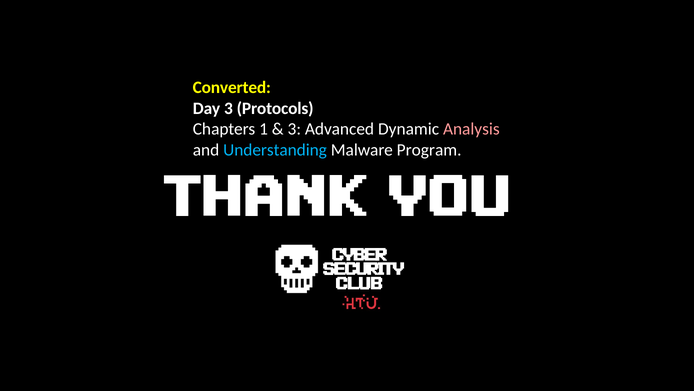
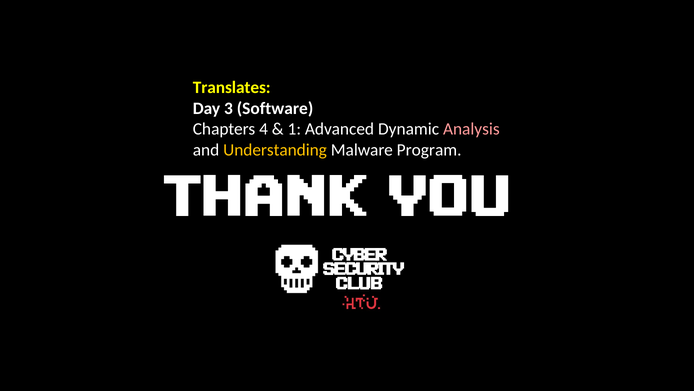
Converted: Converted -> Translates
Protocols: Protocols -> Software
1: 1 -> 4
3 at (294, 129): 3 -> 1
Understanding colour: light blue -> yellow
